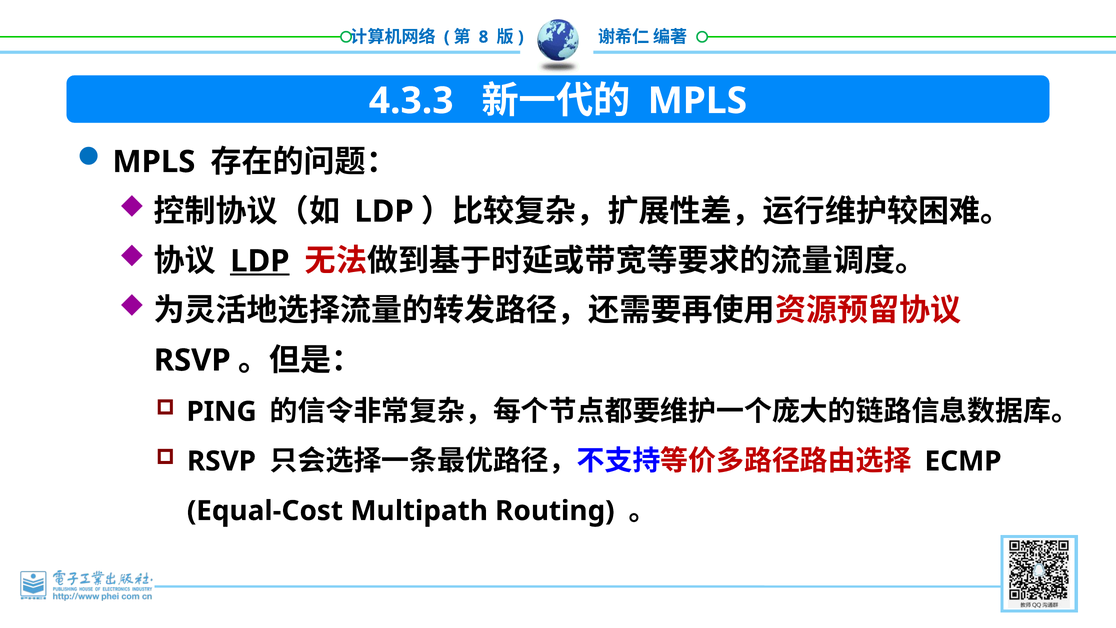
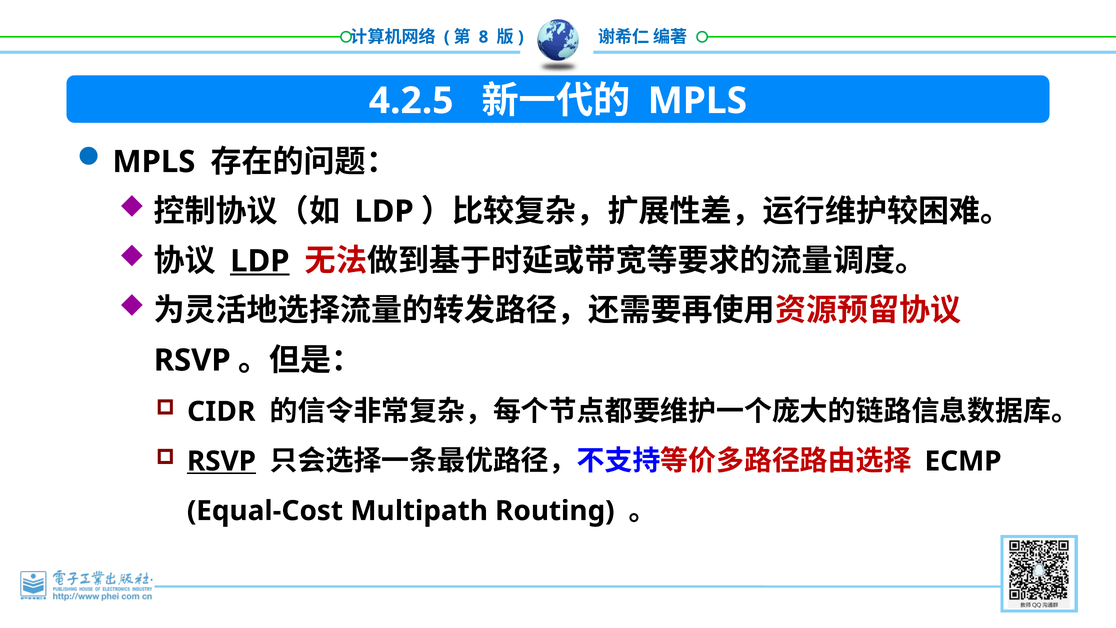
4.3.3: 4.3.3 -> 4.2.5
PING: PING -> CIDR
RSVP at (221, 461) underline: none -> present
